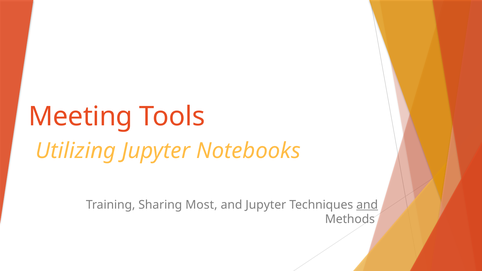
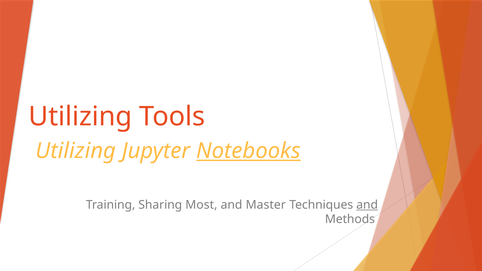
Meeting at (81, 117): Meeting -> Utilizing
Notebooks underline: none -> present
and Jupyter: Jupyter -> Master
